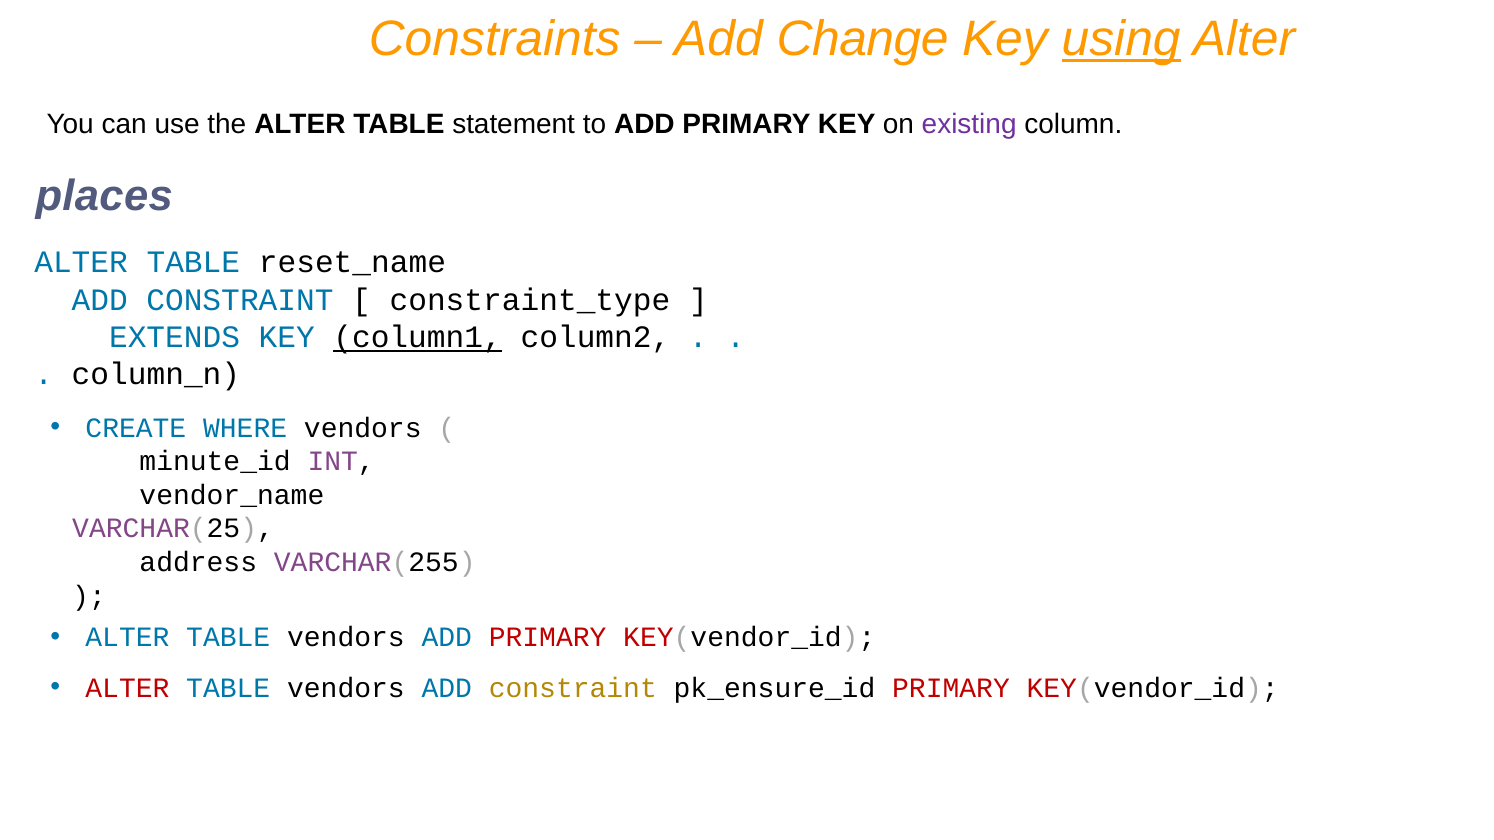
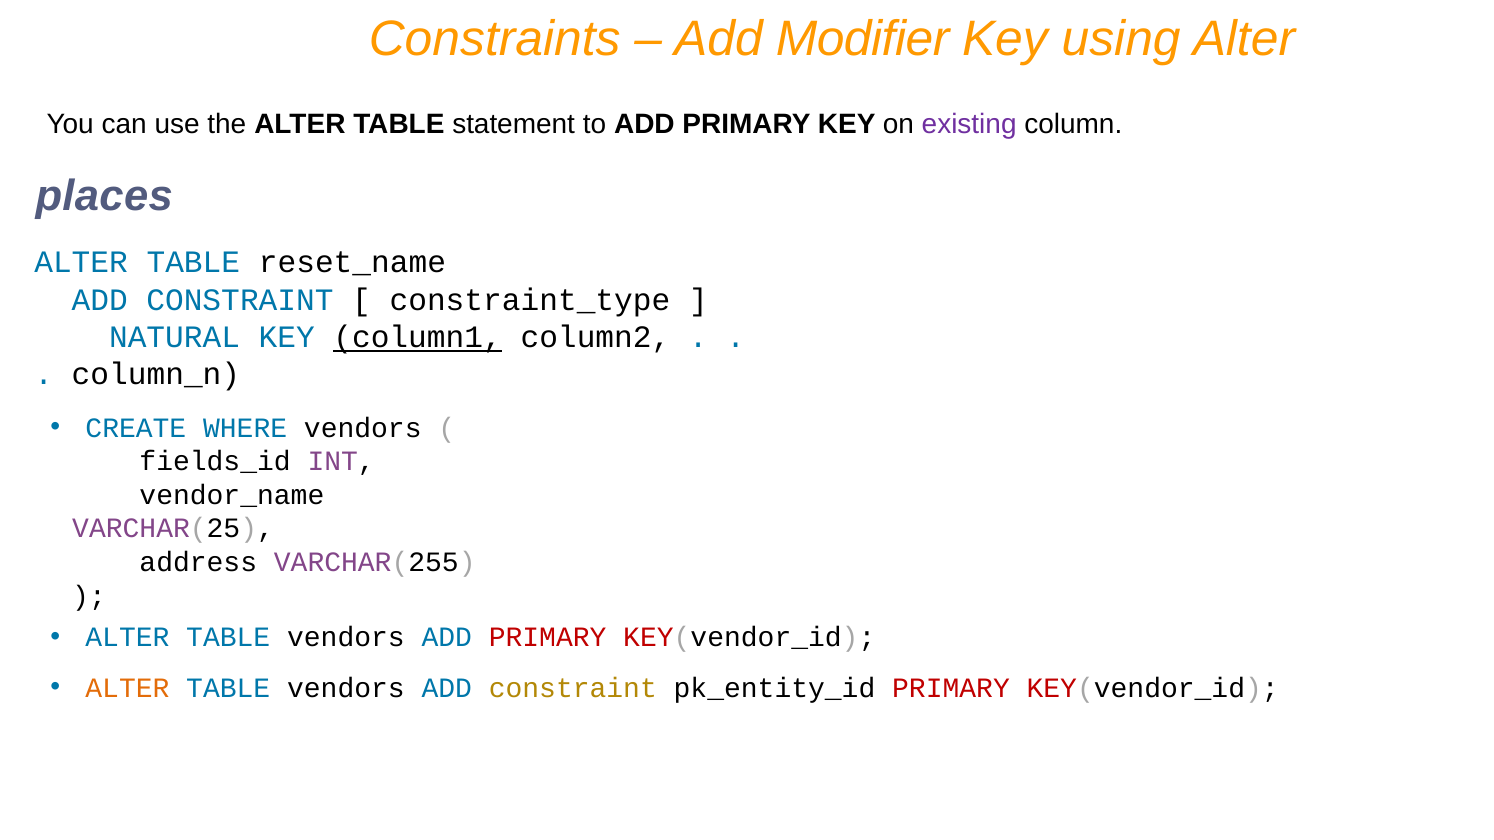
Change: Change -> Modifier
using underline: present -> none
EXTENDS: EXTENDS -> NATURAL
minute_id: minute_id -> fields_id
ALTER at (127, 688) colour: red -> orange
pk_ensure_id: pk_ensure_id -> pk_entity_id
